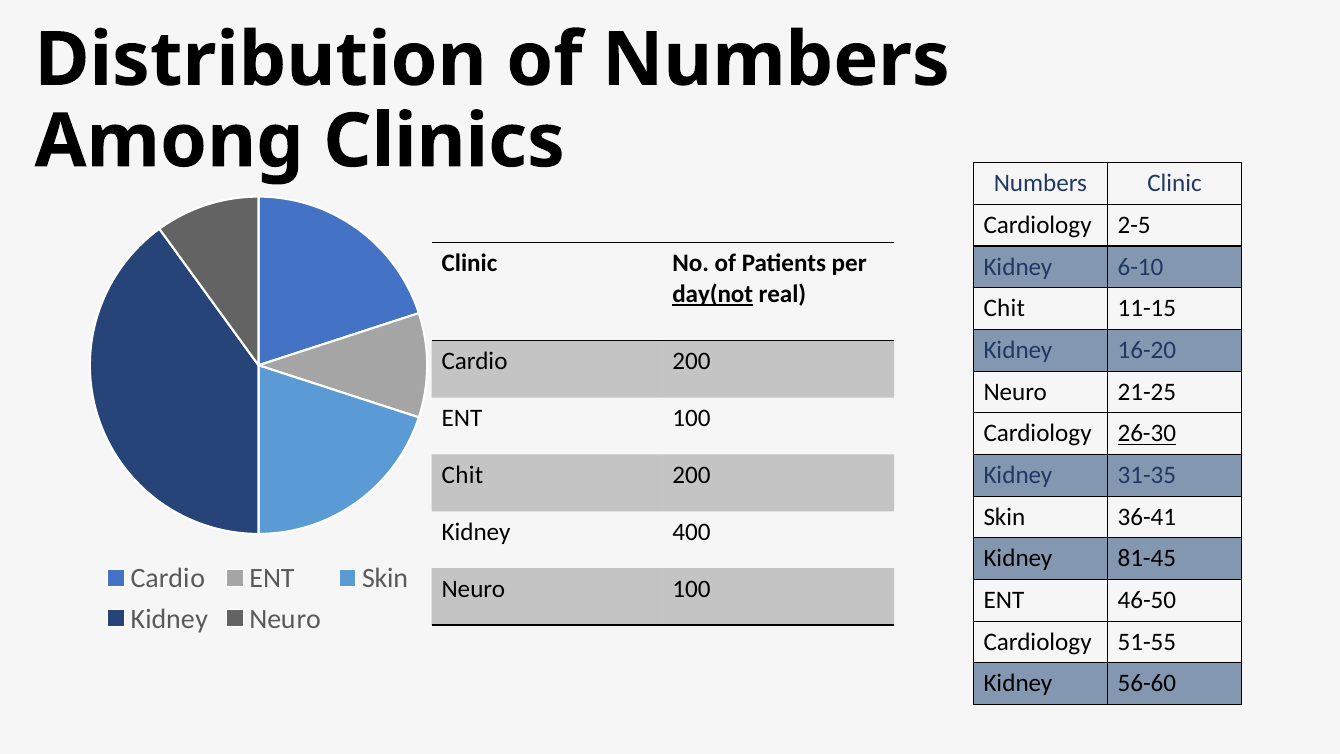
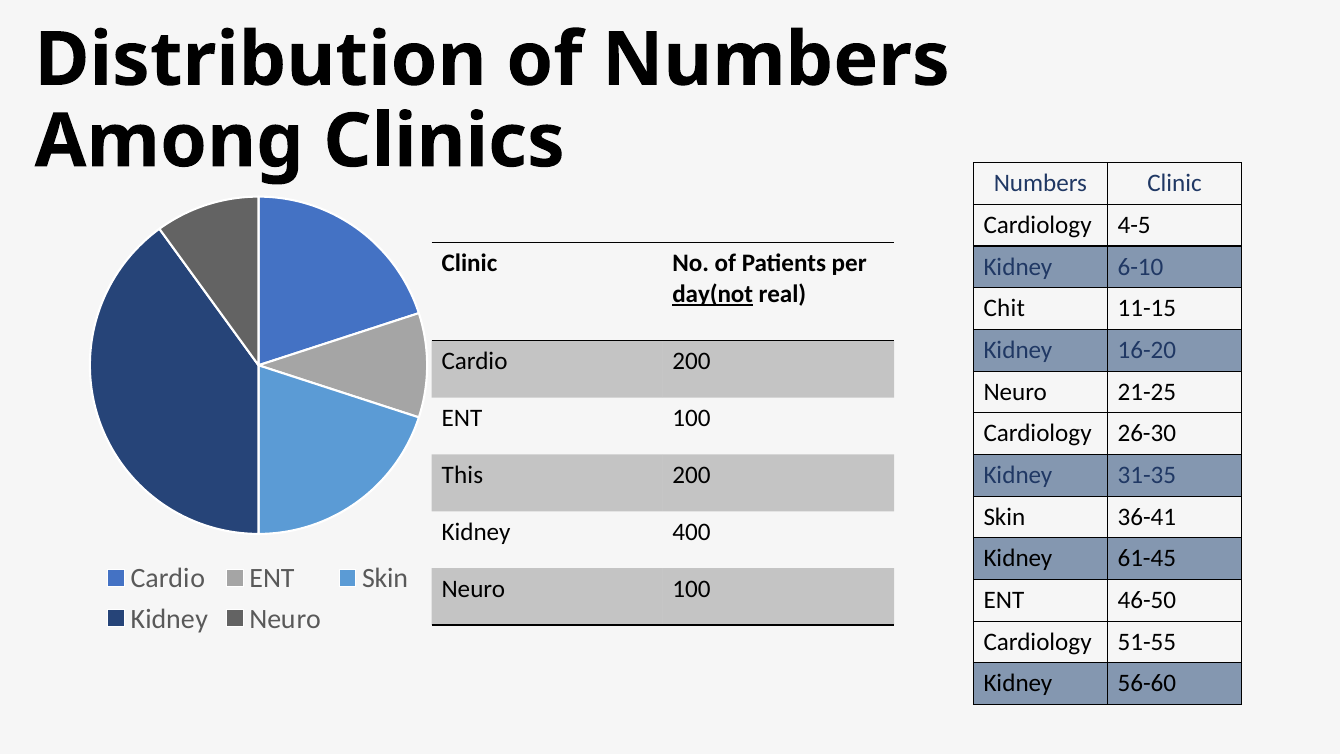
2-5: 2-5 -> 4-5
26-30 underline: present -> none
Chit at (462, 475): Chit -> This
81-45: 81-45 -> 61-45
